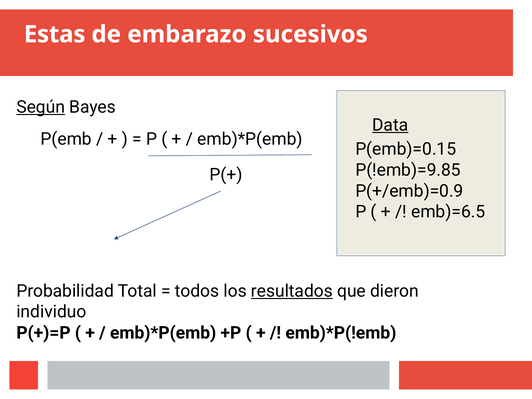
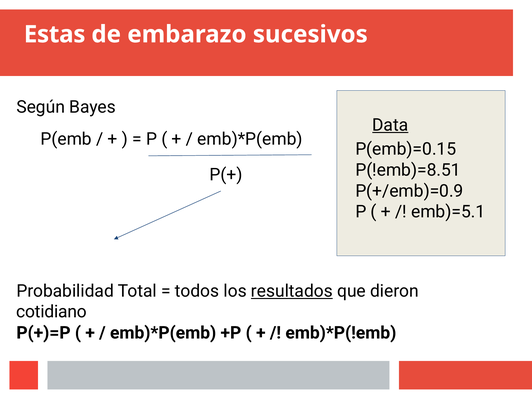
Según underline: present -> none
P(!emb)=9.85: P(!emb)=9.85 -> P(!emb)=8.51
emb)=6.5: emb)=6.5 -> emb)=5.1
individuo: individuo -> cotidiano
